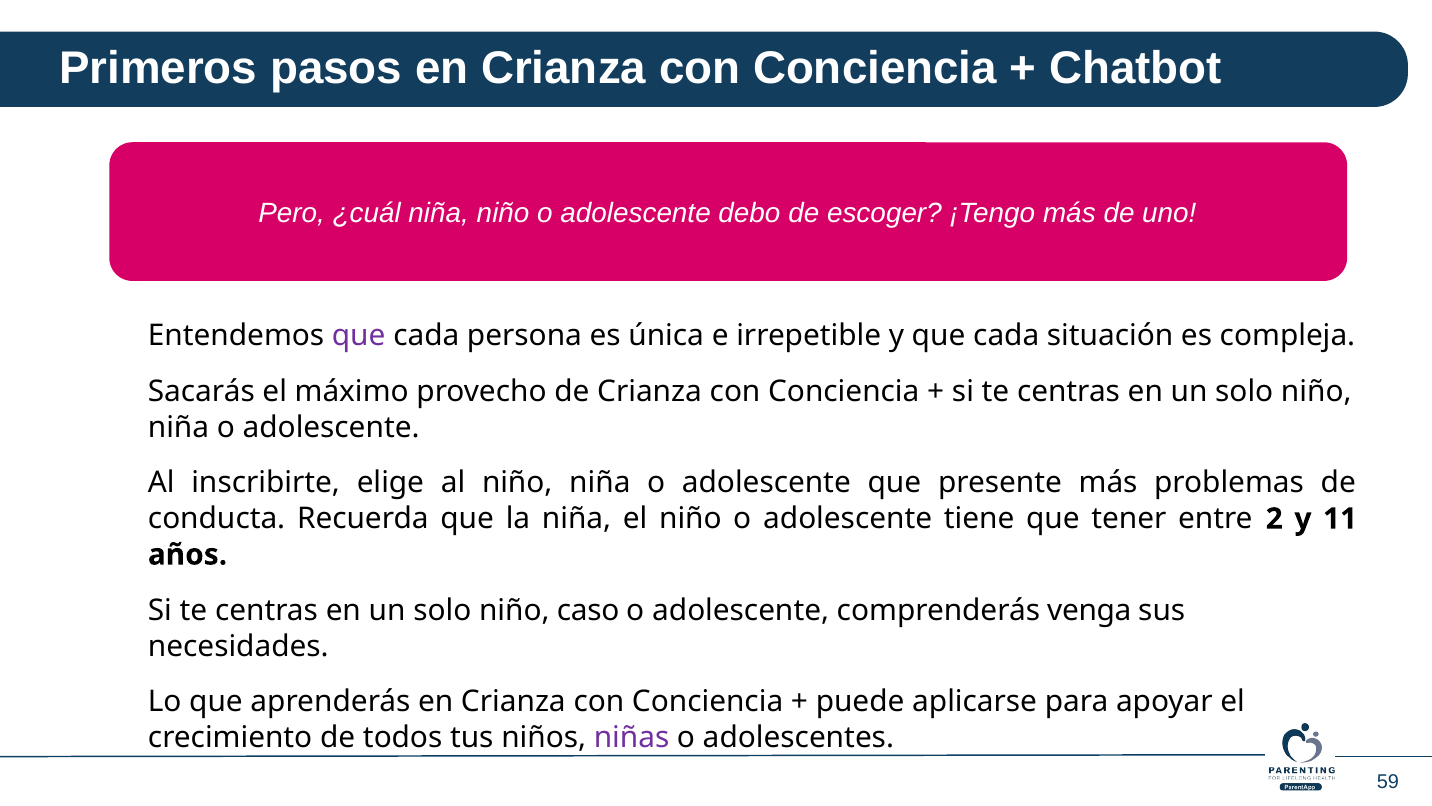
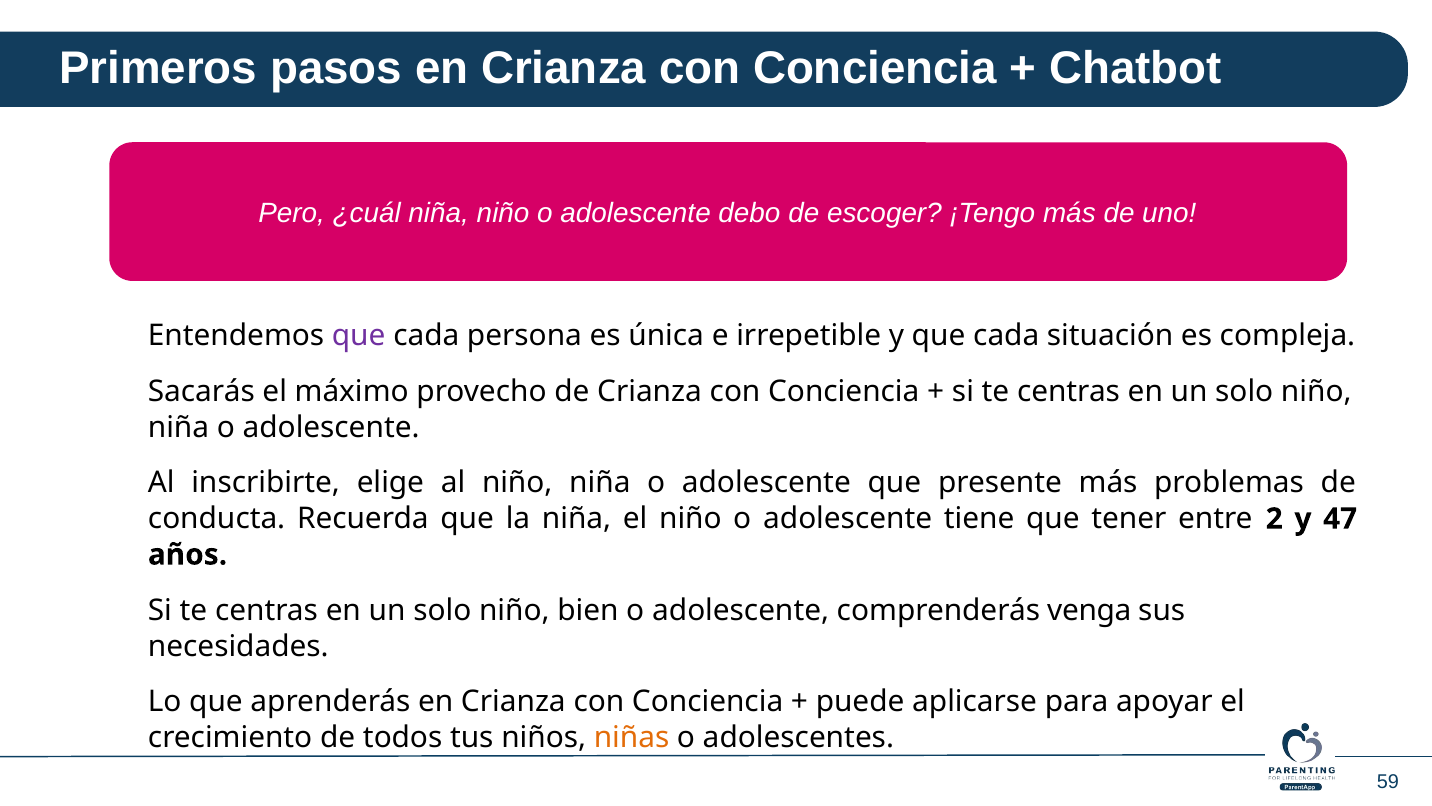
11: 11 -> 47
caso: caso -> bien
niñas colour: purple -> orange
